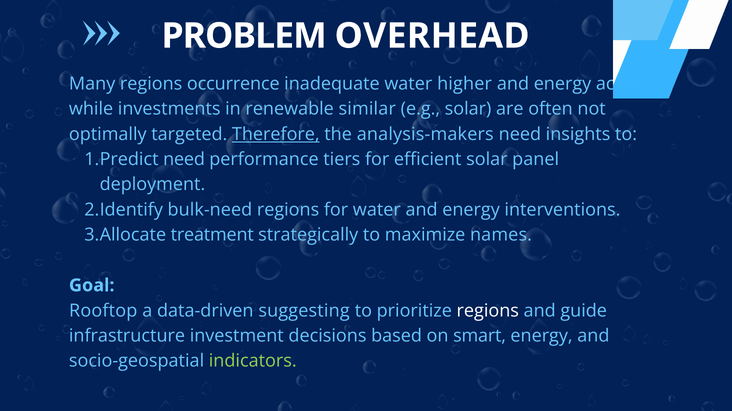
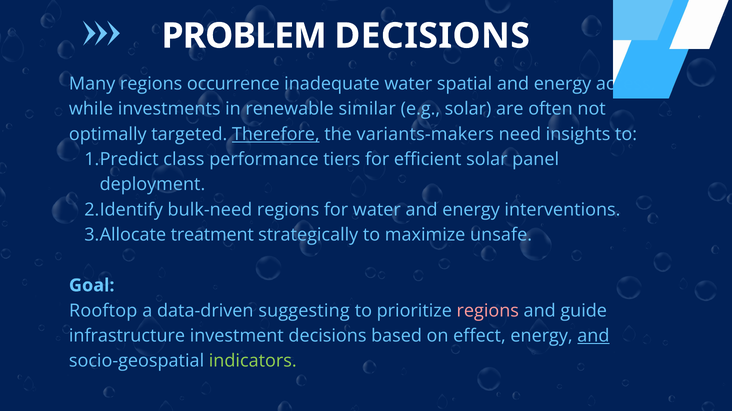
PROBLEM OVERHEAD: OVERHEAD -> DECISIONS
higher: higher -> spatial
analysis-makers: analysis-makers -> variants-makers
need at (184, 160): need -> class
names: names -> unsafe
regions at (488, 311) colour: white -> pink
smart: smart -> effect
and at (593, 336) underline: none -> present
